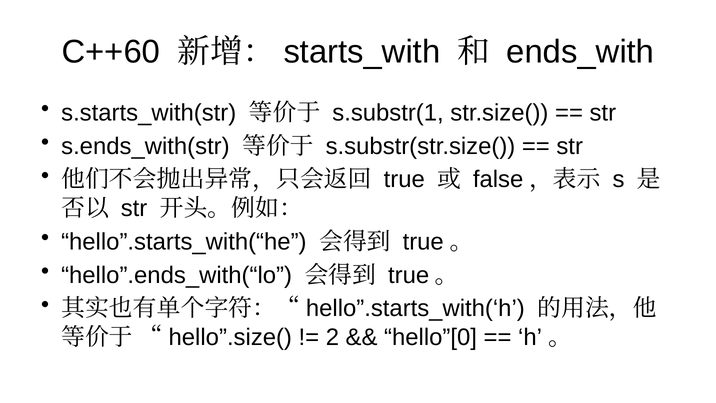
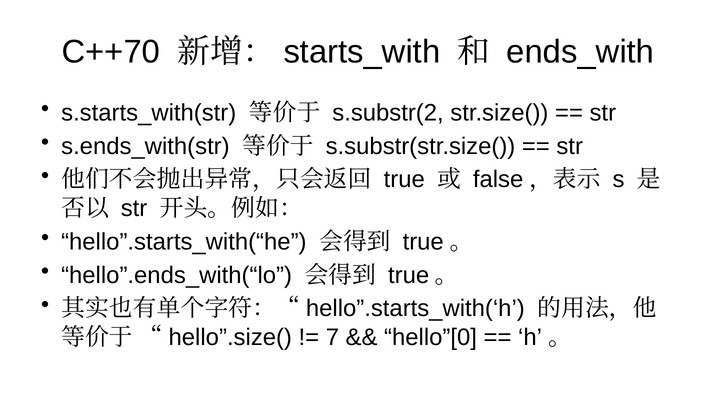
C++60: C++60 -> C++70
s.substr(1: s.substr(1 -> s.substr(2
2: 2 -> 7
